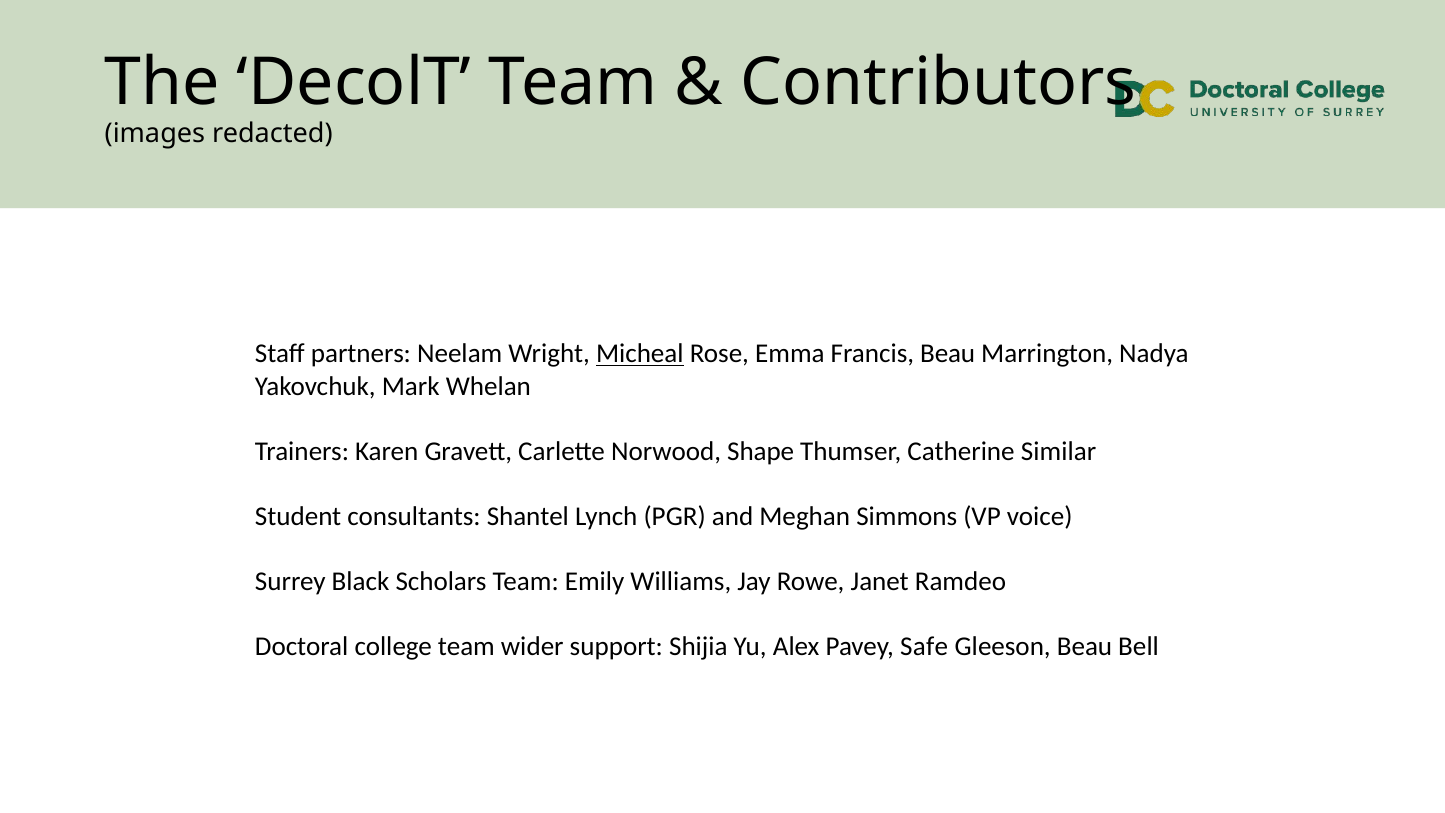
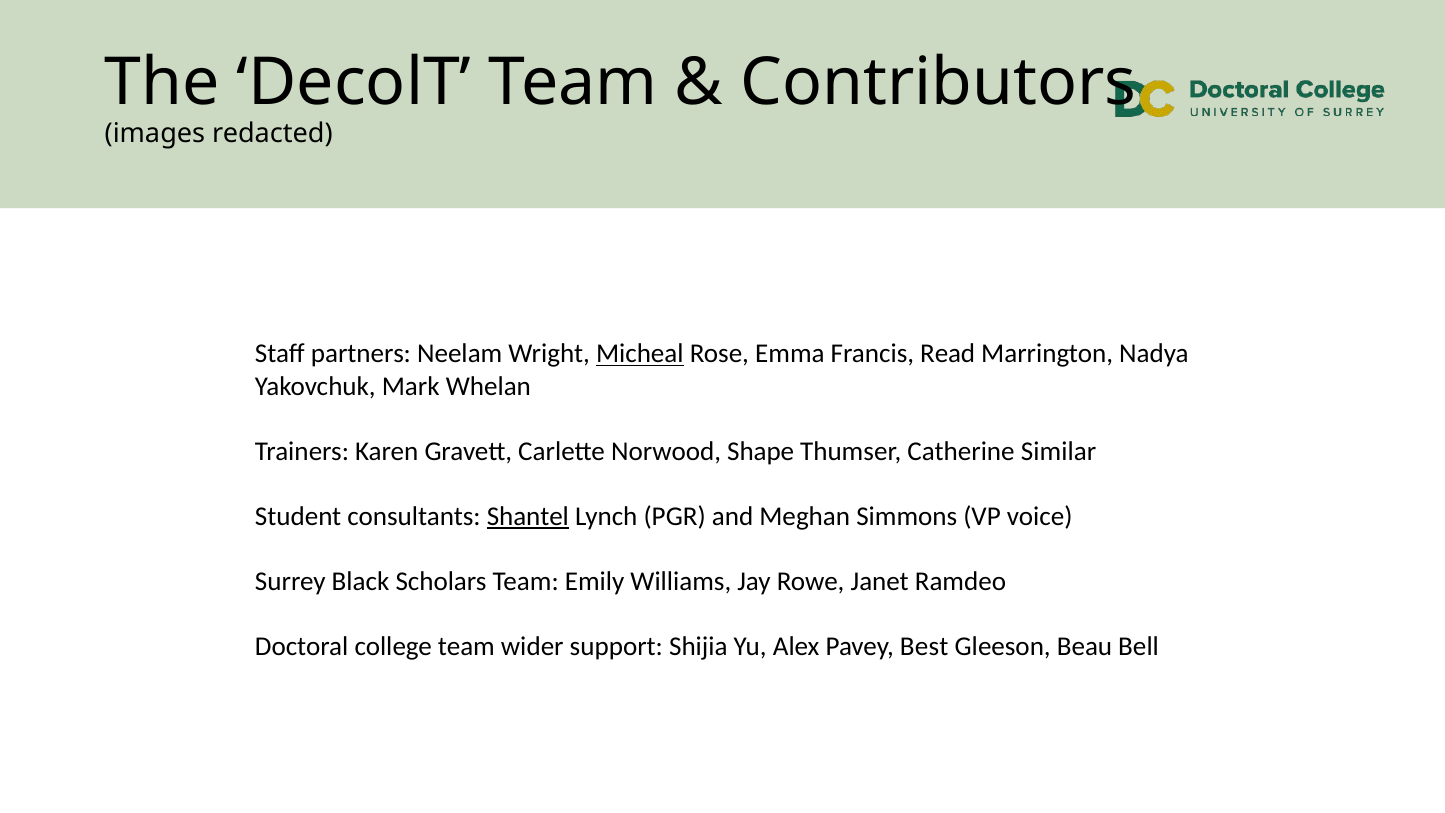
Francis Beau: Beau -> Read
Shantel underline: none -> present
Safe: Safe -> Best
